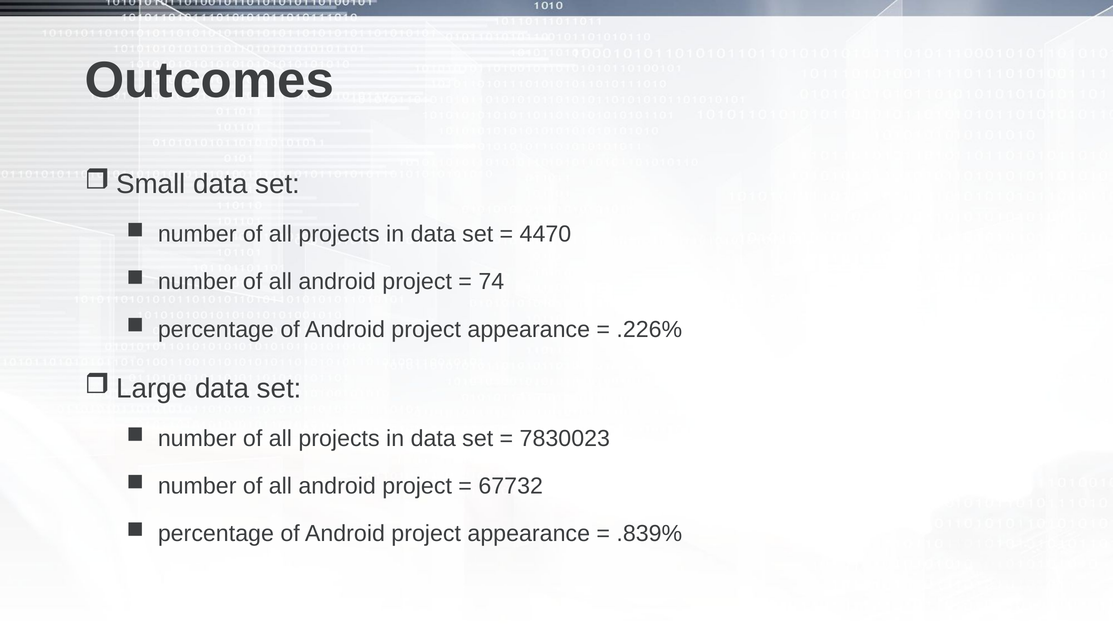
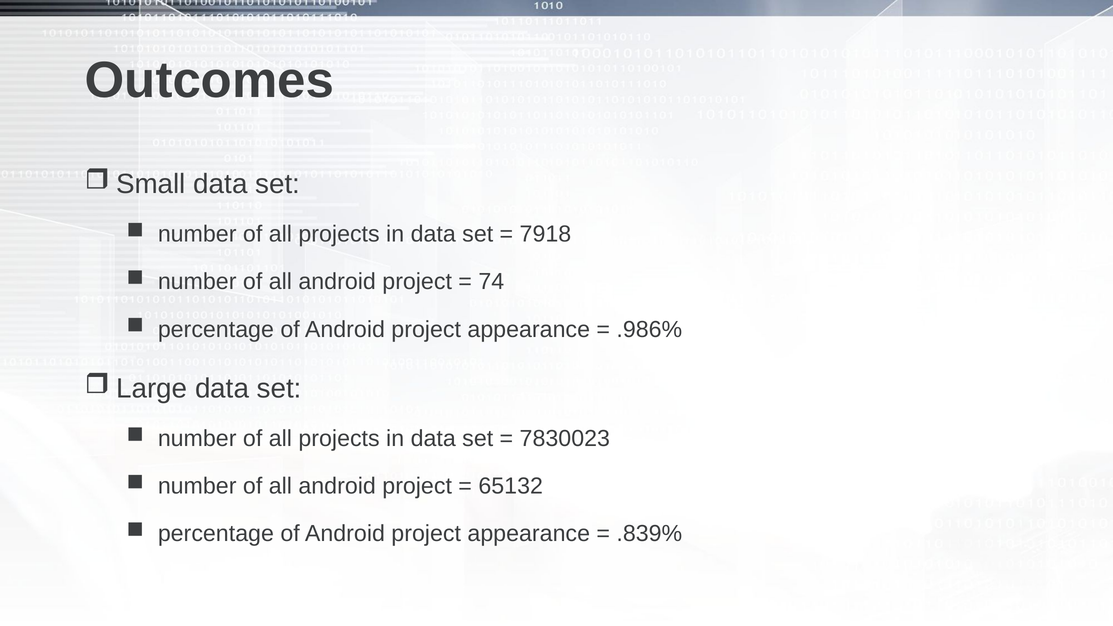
4470: 4470 -> 7918
.226%: .226% -> .986%
67732: 67732 -> 65132
